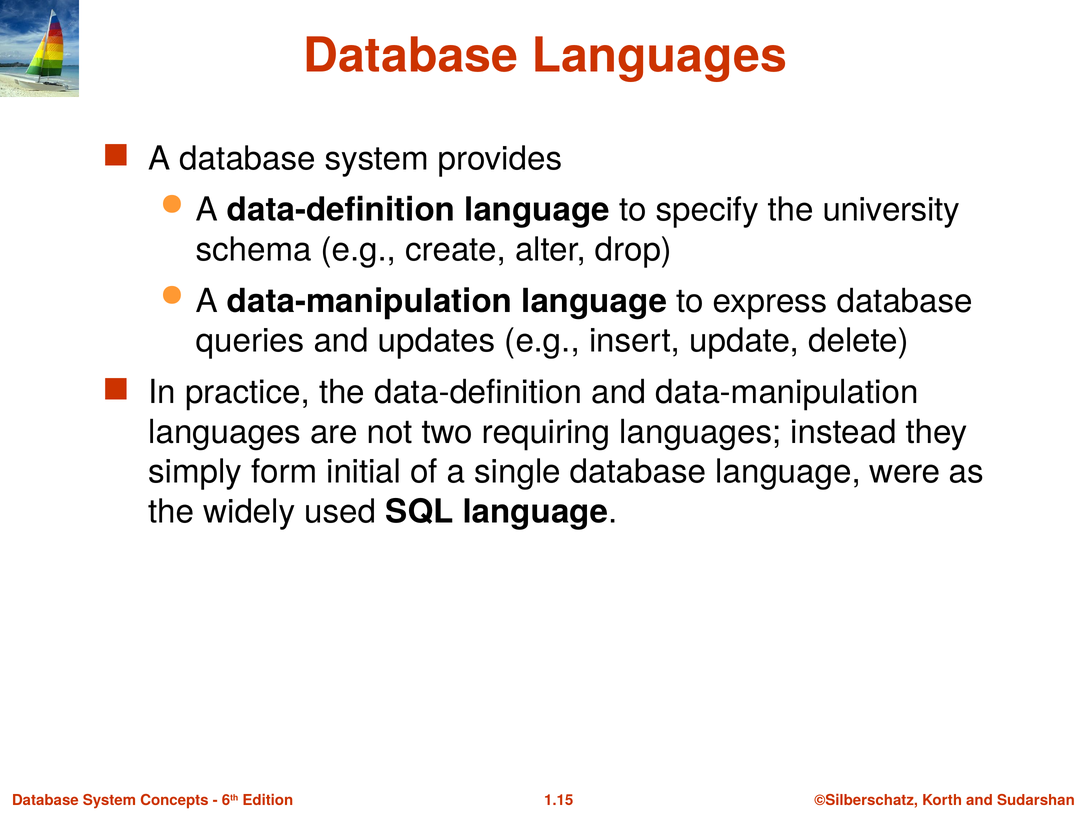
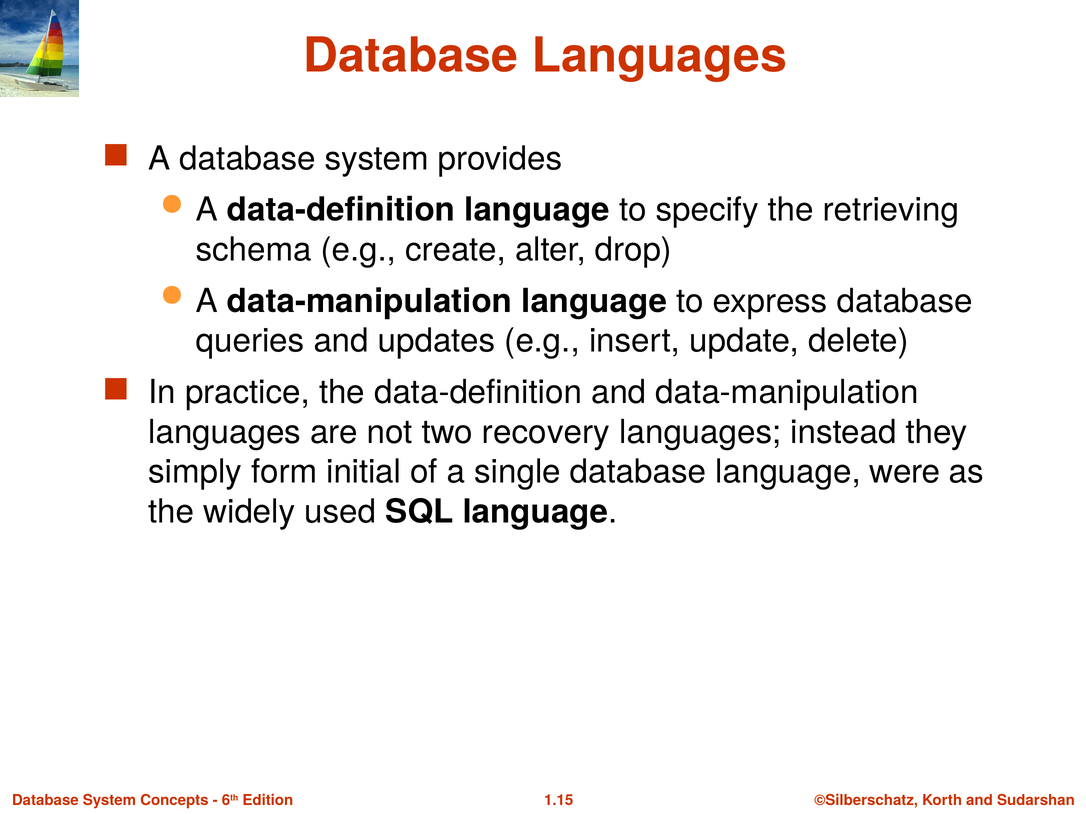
university: university -> retrieving
requiring: requiring -> recovery
